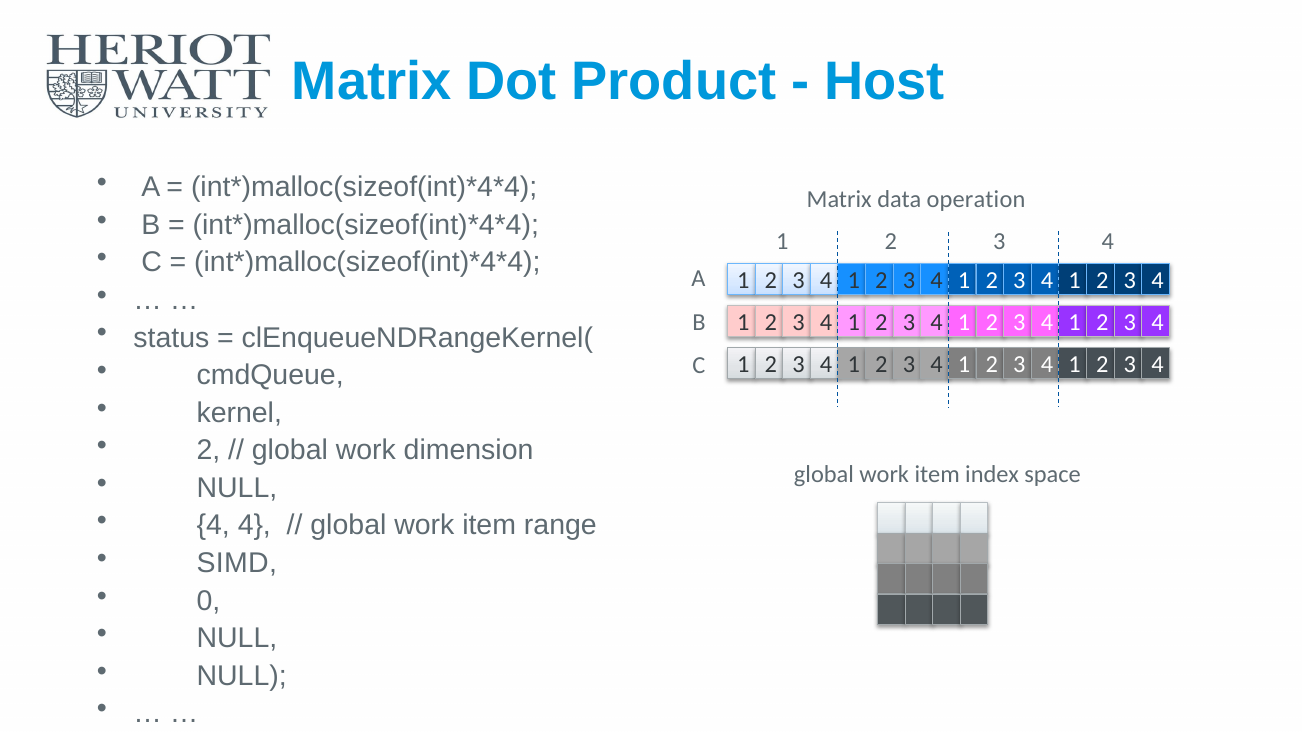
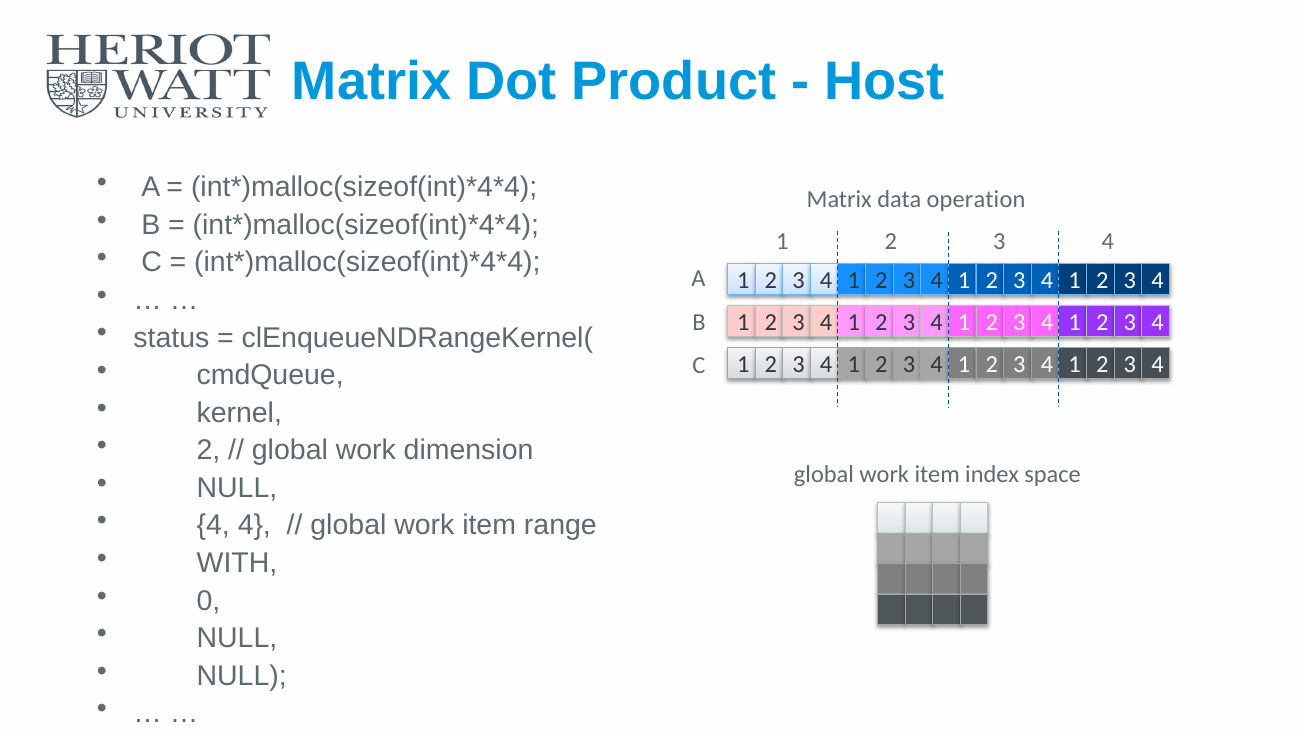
SIMD: SIMD -> WITH
